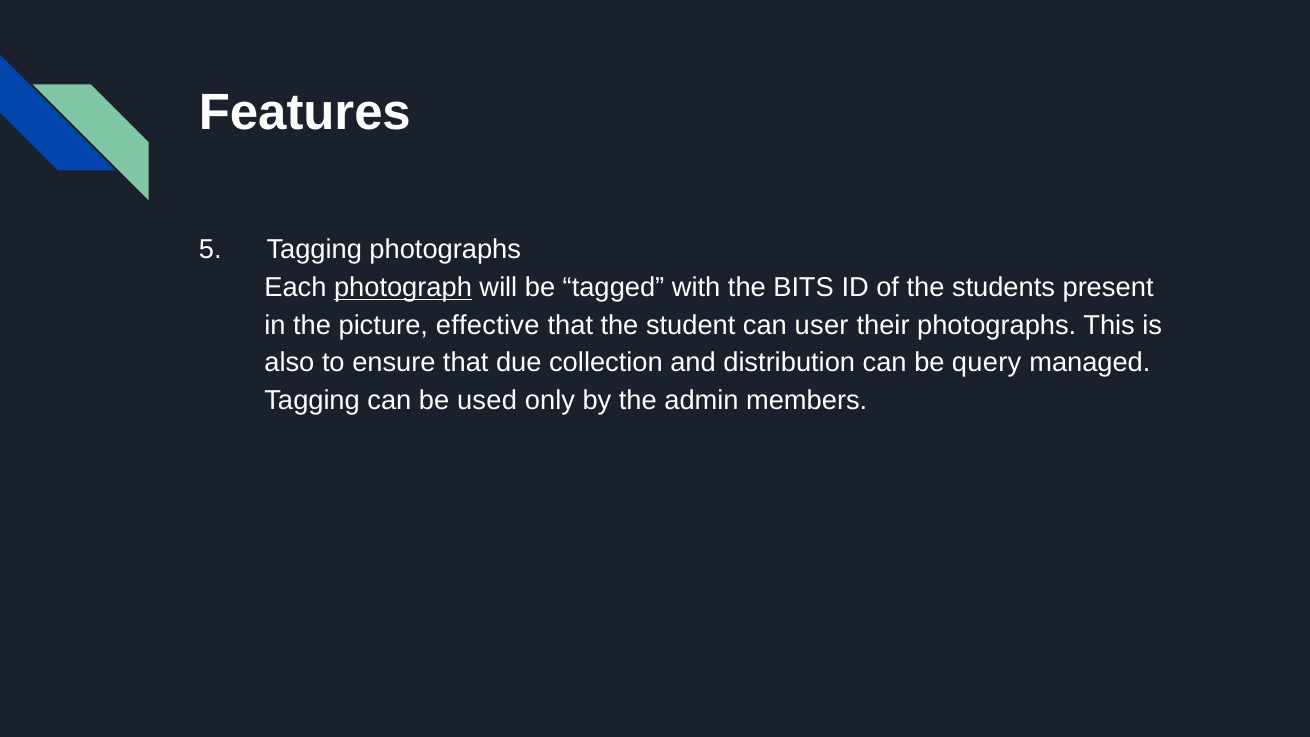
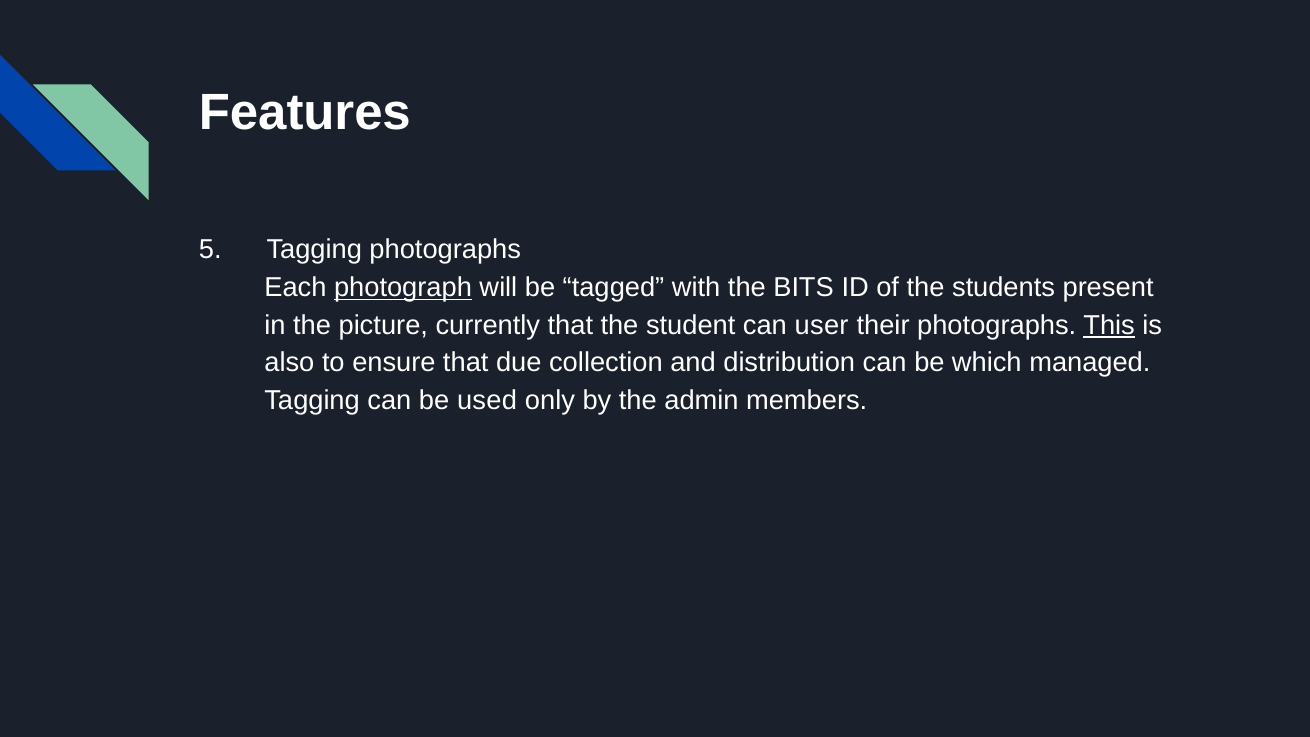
effective: effective -> currently
This underline: none -> present
query: query -> which
